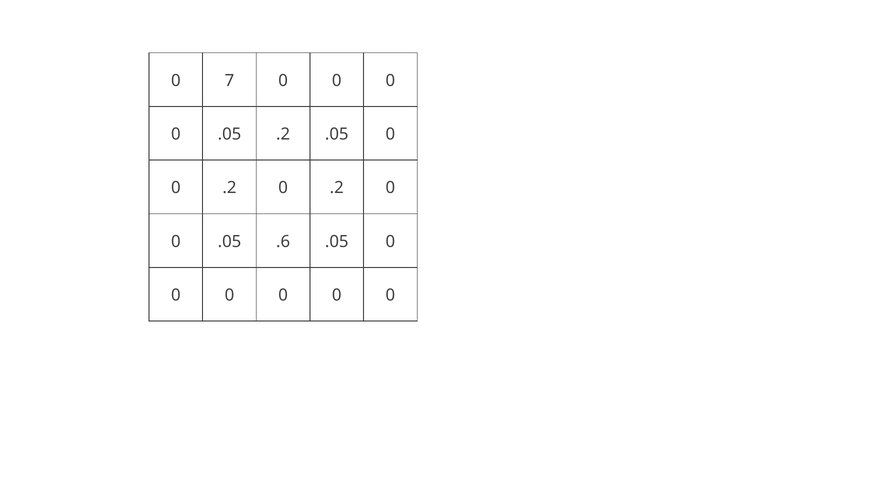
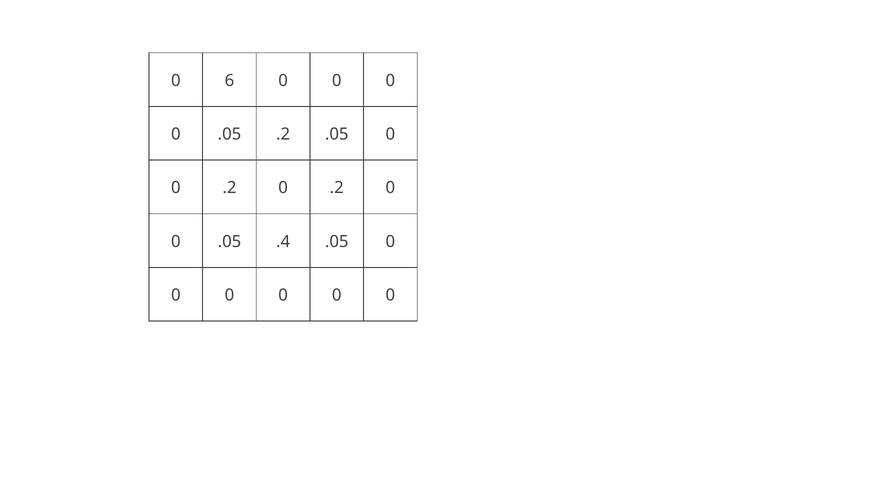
7: 7 -> 6
.6: .6 -> .4
